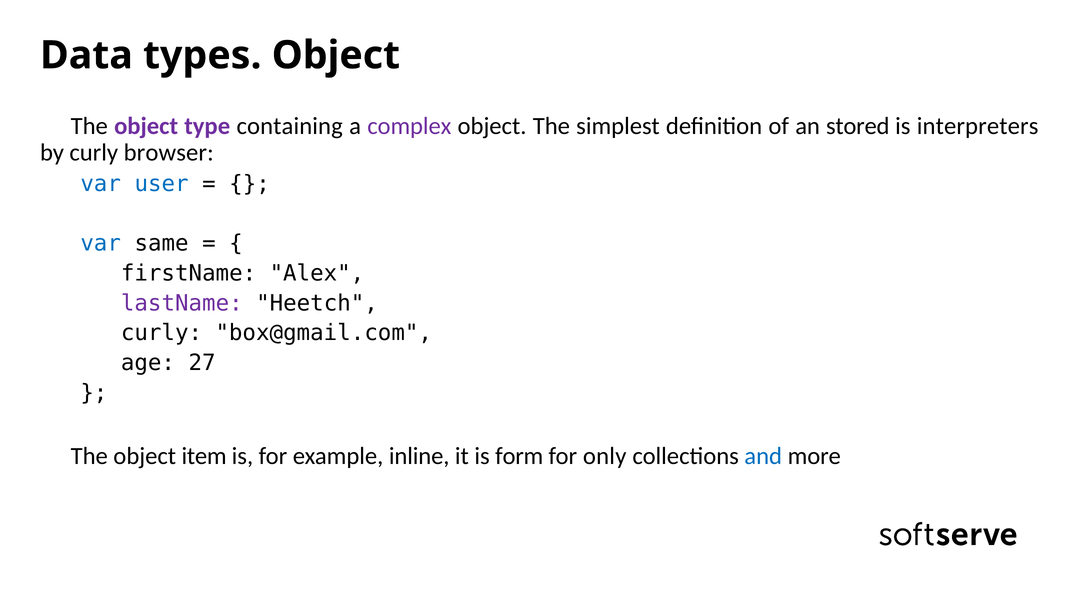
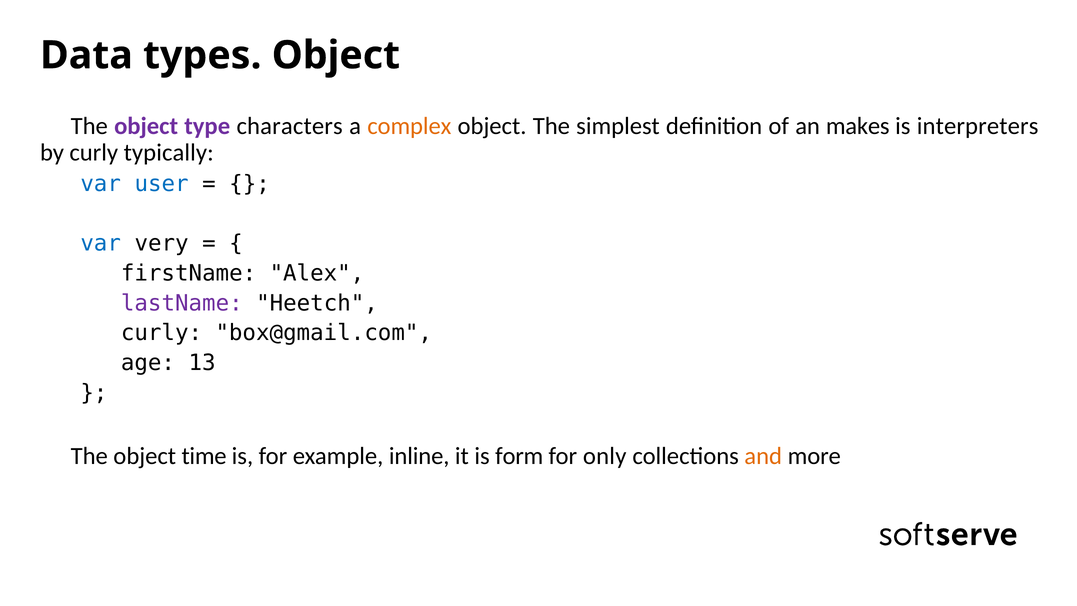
containing: containing -> characters
complex colour: purple -> orange
stored: stored -> makes
browser: browser -> typically
same: same -> very
27: 27 -> 13
item: item -> time
and colour: blue -> orange
